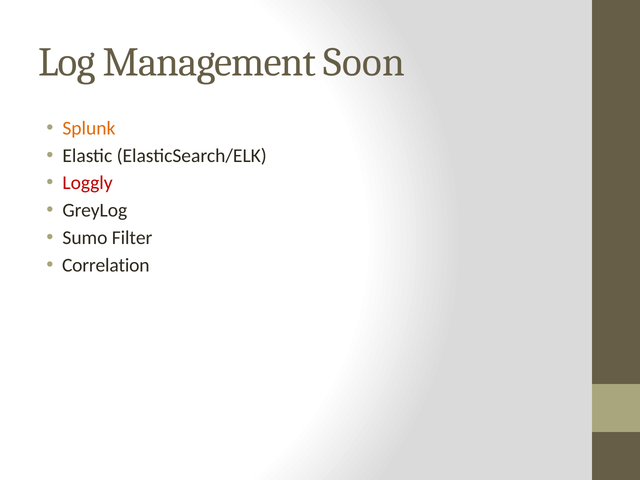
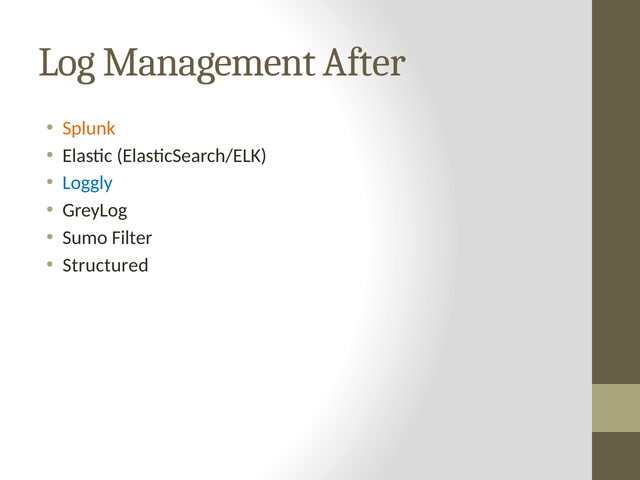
Soon: Soon -> After
Loggly colour: red -> blue
Correlation: Correlation -> Structured
